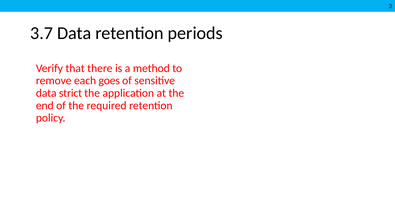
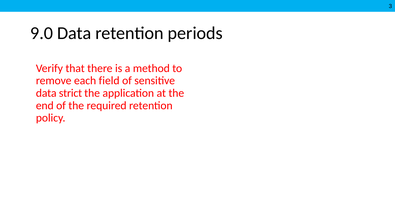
3.7: 3.7 -> 9.0
goes: goes -> field
